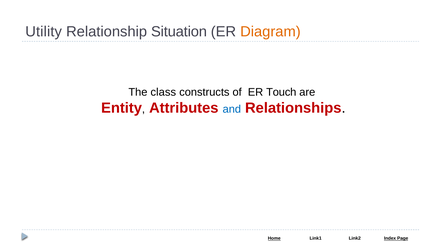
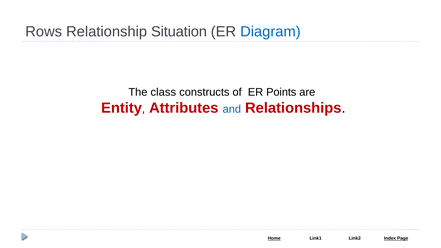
Utility: Utility -> Rows
Diagram colour: orange -> blue
Touch: Touch -> Points
